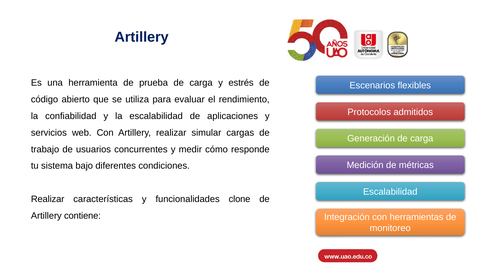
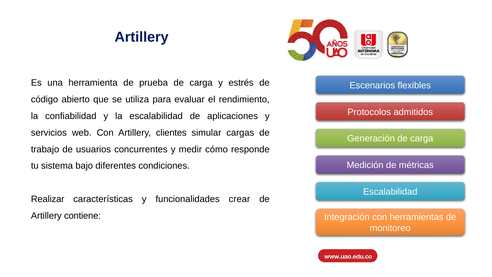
Artillery realizar: realizar -> clientes
clone: clone -> crear
